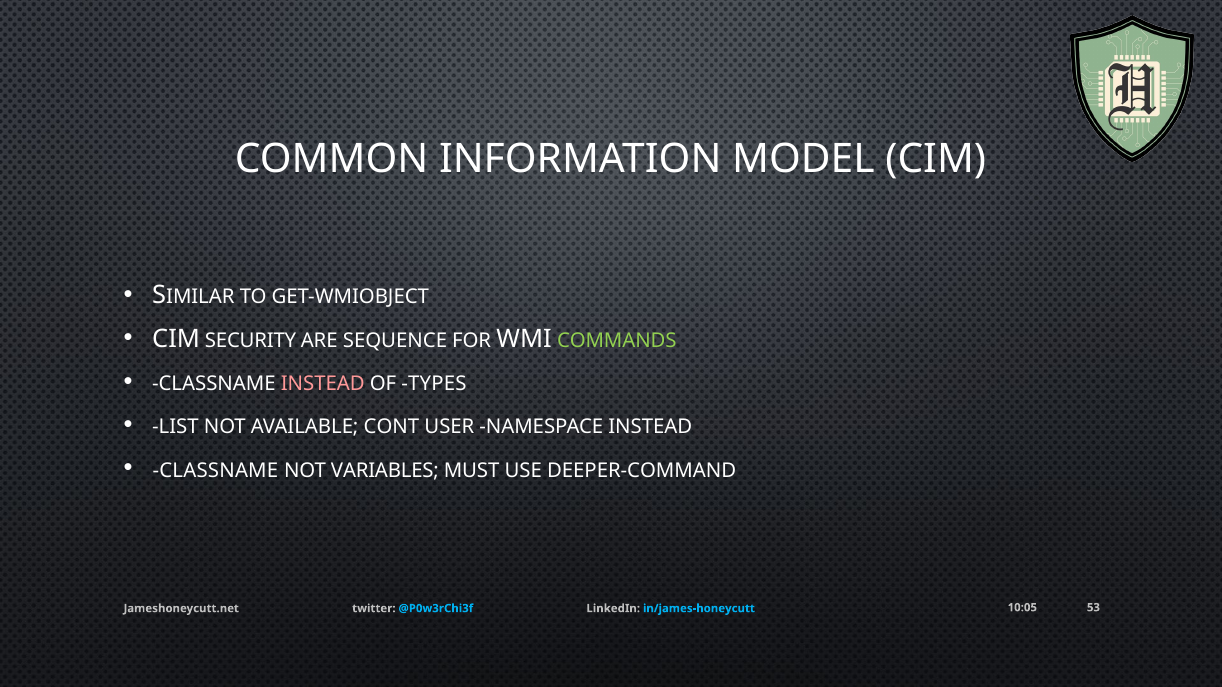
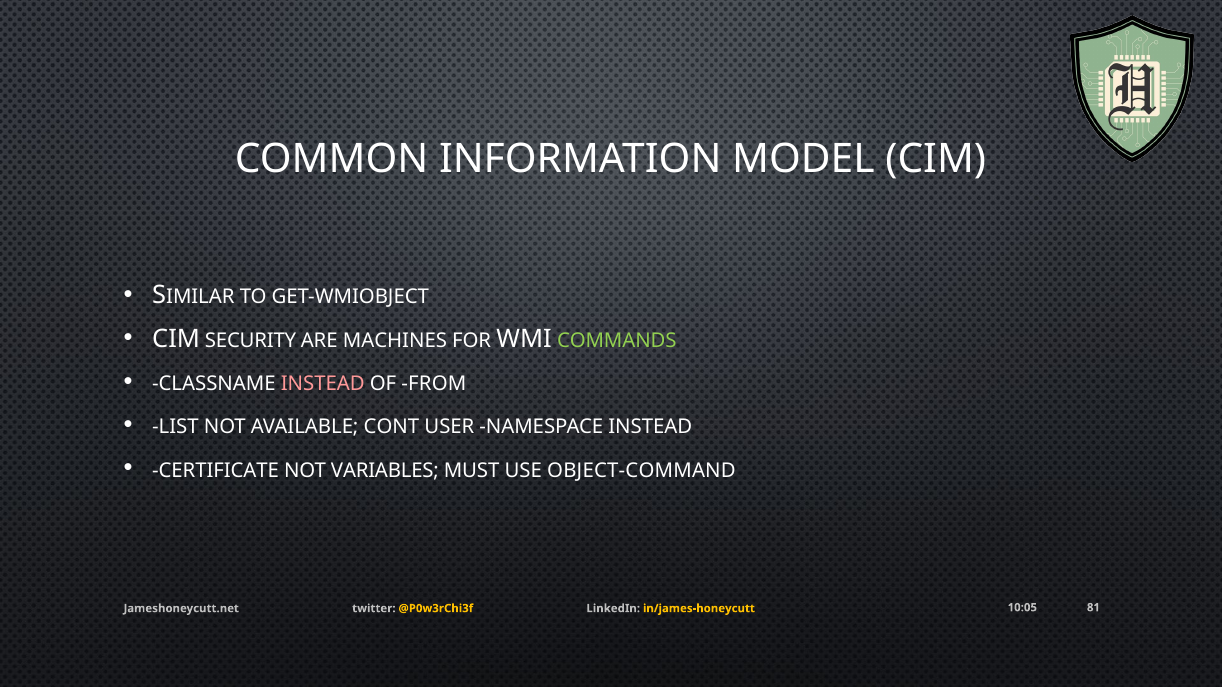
SEQUENCE: SEQUENCE -> MACHINES
TYPES: TYPES -> FROM
CLASSNAME at (215, 471): CLASSNAME -> CERTIFICATE
DEEPER-COMMAND: DEEPER-COMMAND -> OBJECT-COMMAND
53: 53 -> 81
@P0w3rChi3f colour: light blue -> yellow
in/james-honeycutt colour: light blue -> yellow
